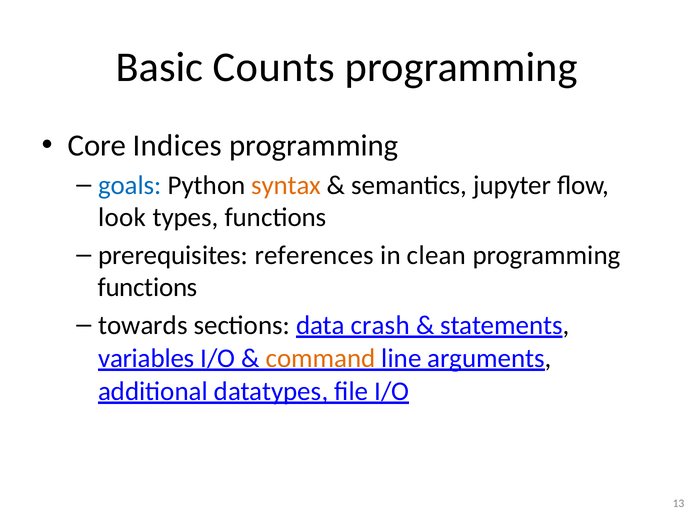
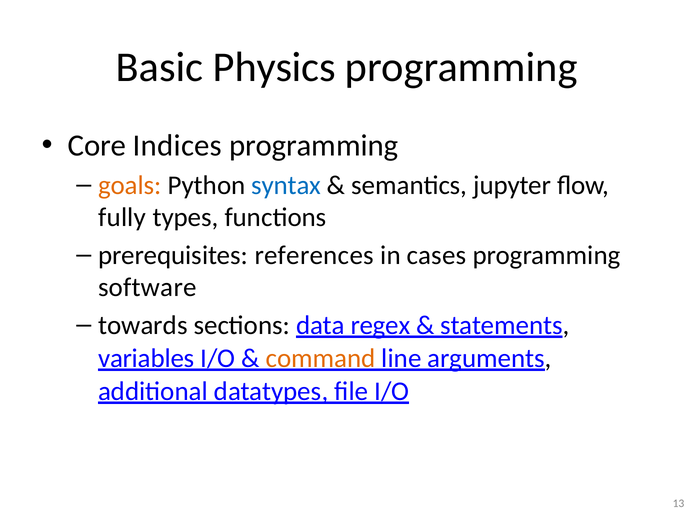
Counts: Counts -> Physics
goals colour: blue -> orange
syntax colour: orange -> blue
look: look -> fully
clean: clean -> cases
functions at (148, 288): functions -> software
crash: crash -> regex
